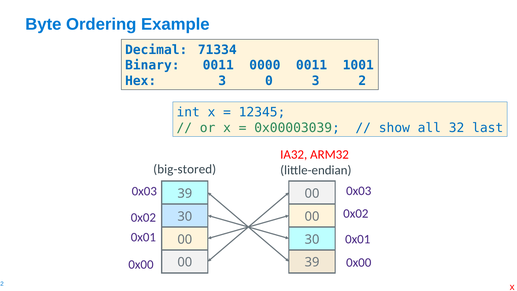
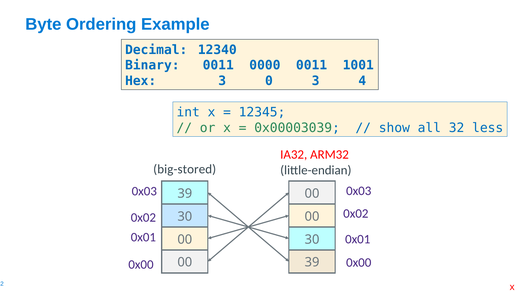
71334: 71334 -> 12340
2: 2 -> 4
last: last -> less
